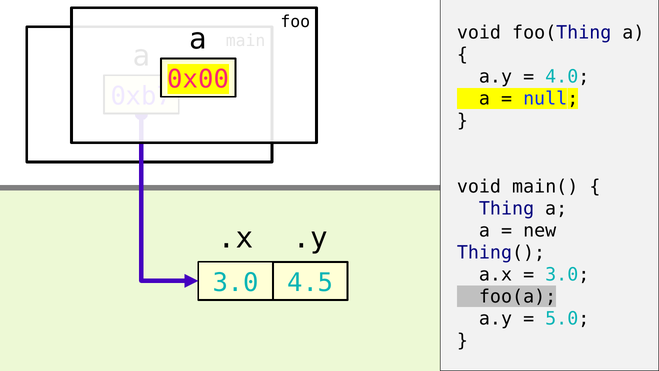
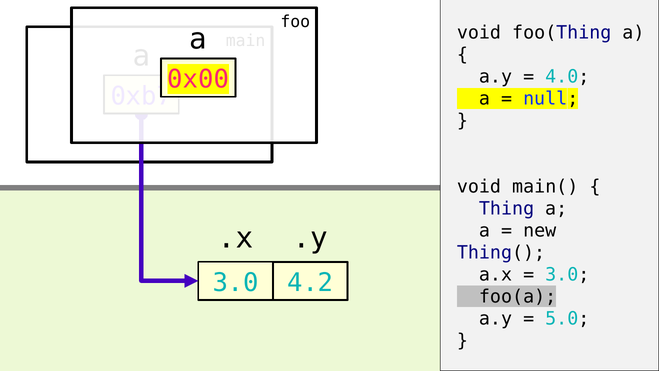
4.5: 4.5 -> 4.2
